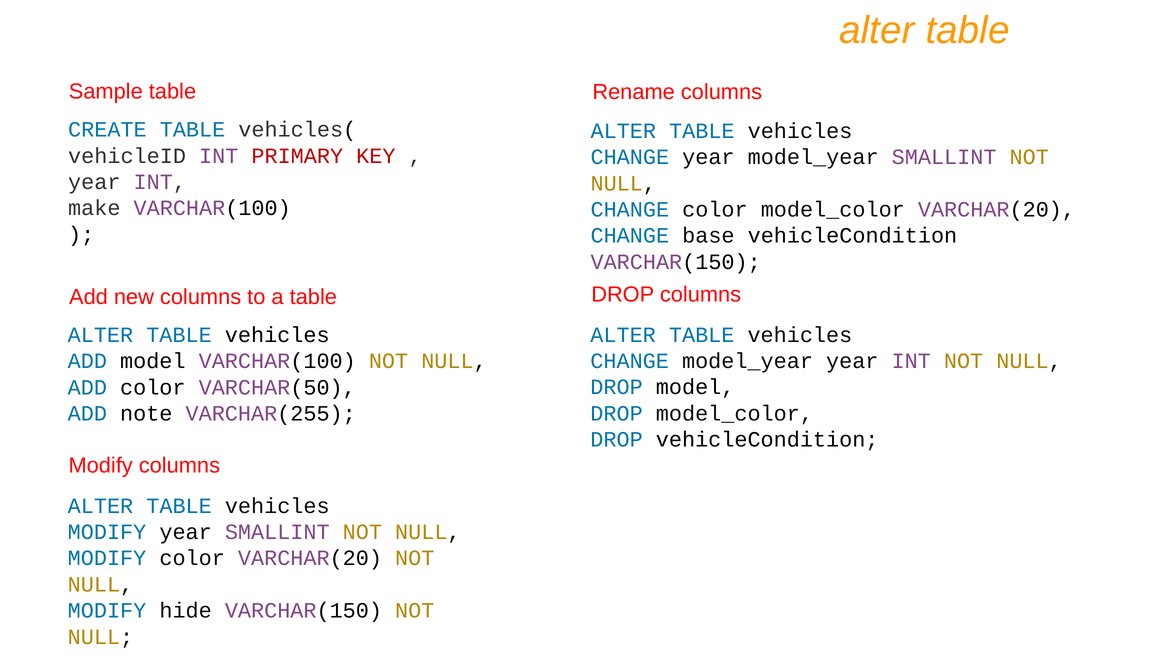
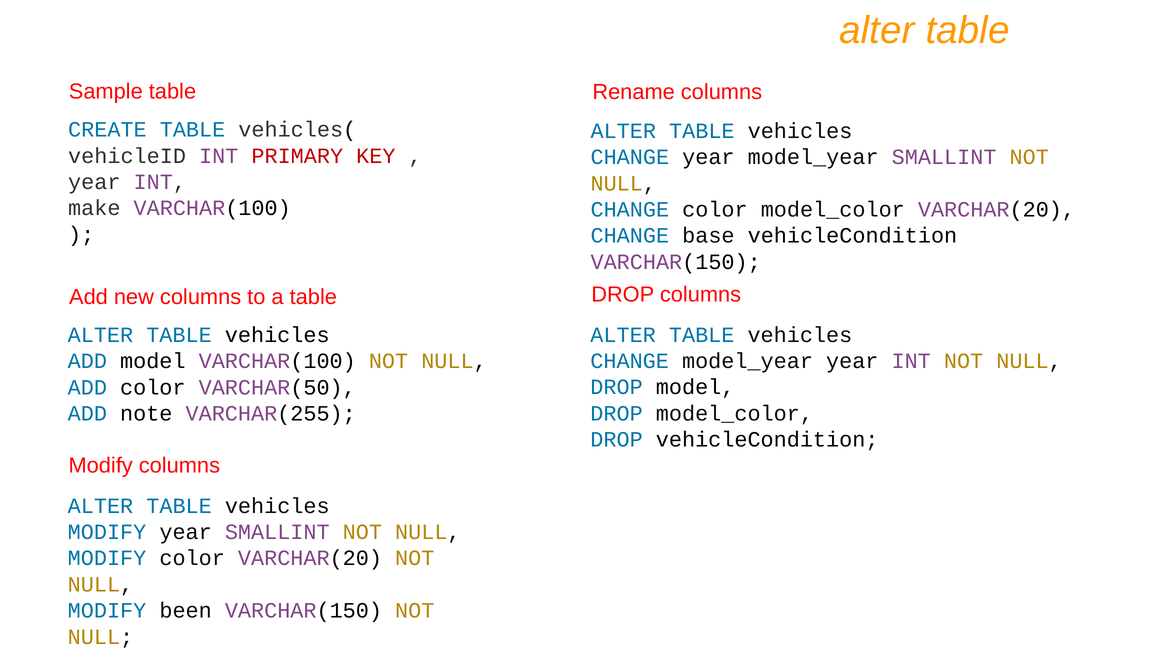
hide: hide -> been
